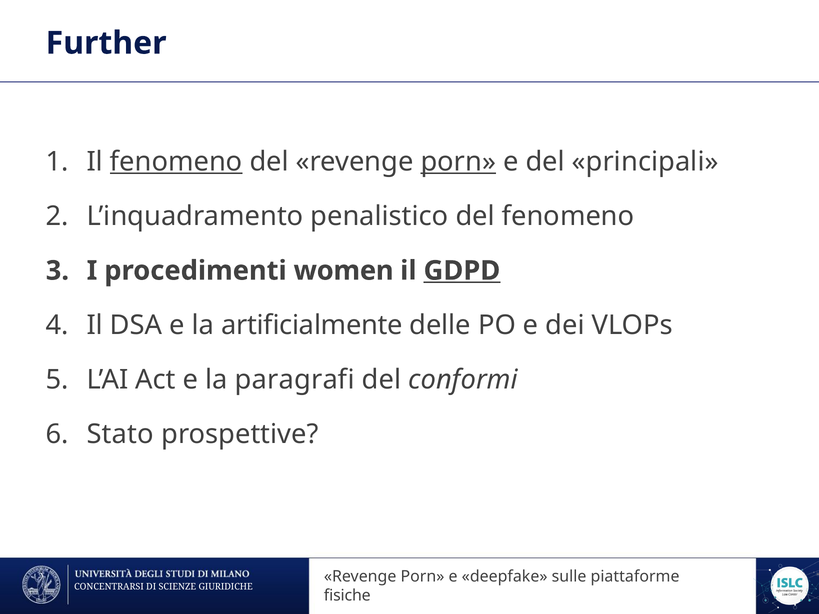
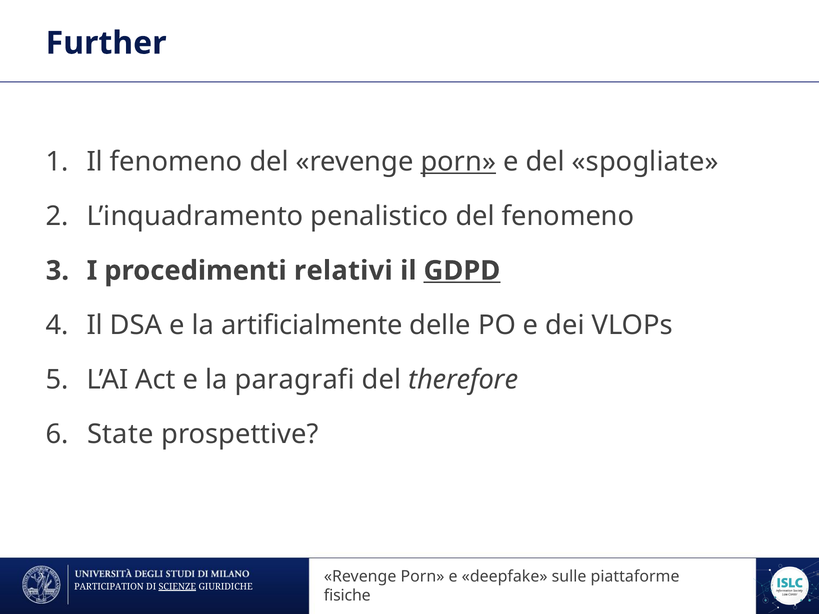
fenomeno at (176, 162) underline: present -> none
principali: principali -> spogliate
women: women -> relativi
conformi: conformi -> therefore
Stato: Stato -> State
CONCENTRARSI: CONCENTRARSI -> PARTICIPATION
SCIENZE underline: none -> present
